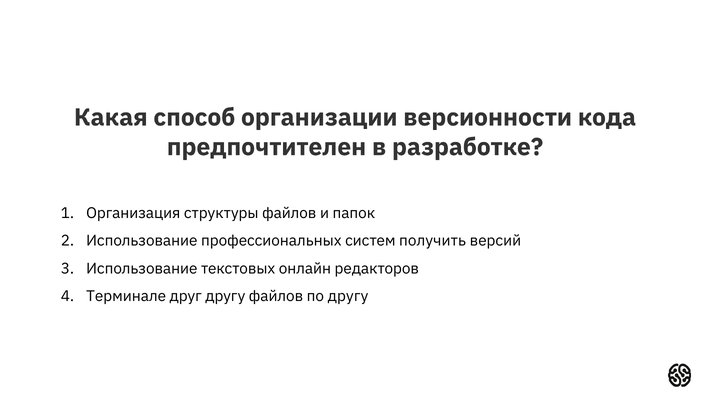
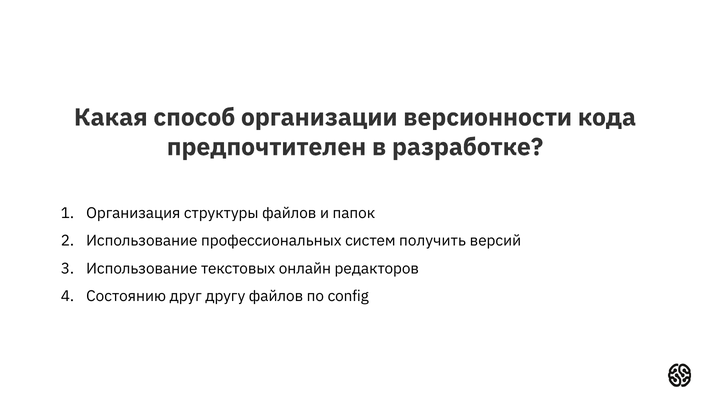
Терминале: Терминале -> Состоянию
по другу: другу -> config
